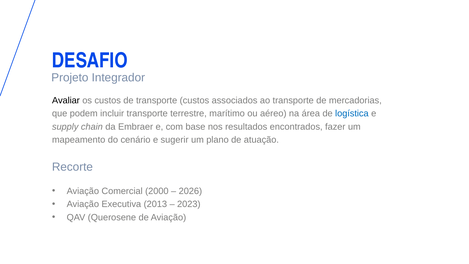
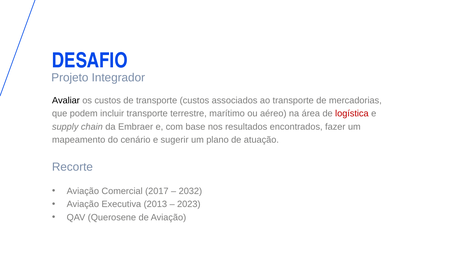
logística colour: blue -> red
2000: 2000 -> 2017
2026: 2026 -> 2032
